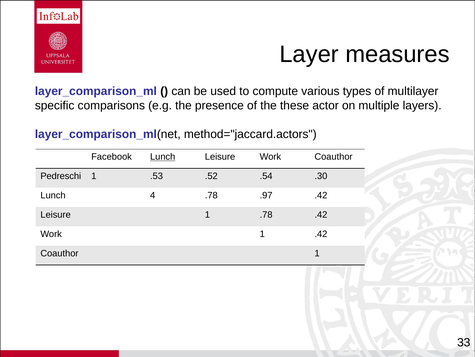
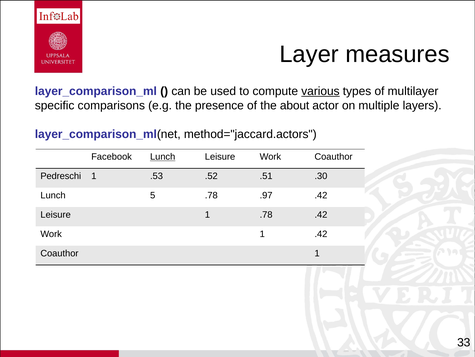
various underline: none -> present
these: these -> about
.54: .54 -> .51
4: 4 -> 5
